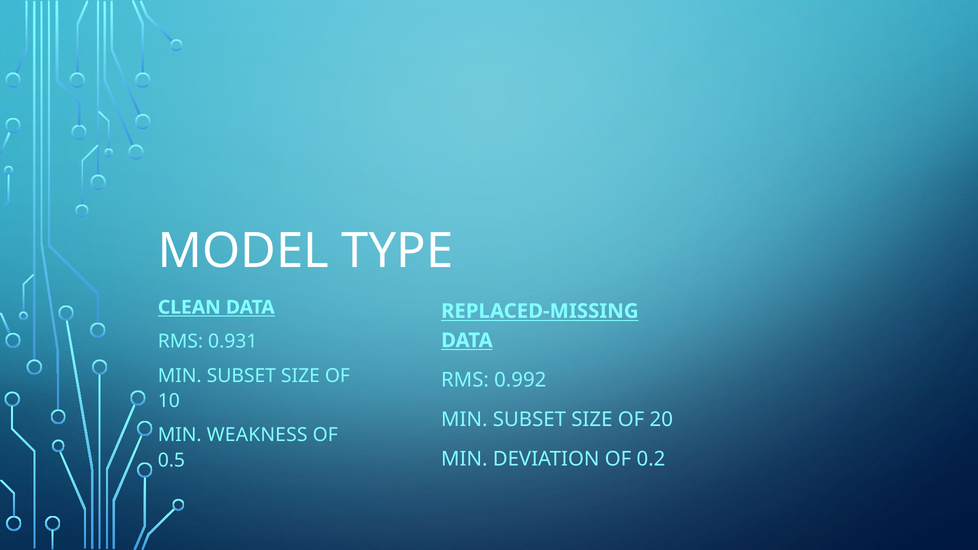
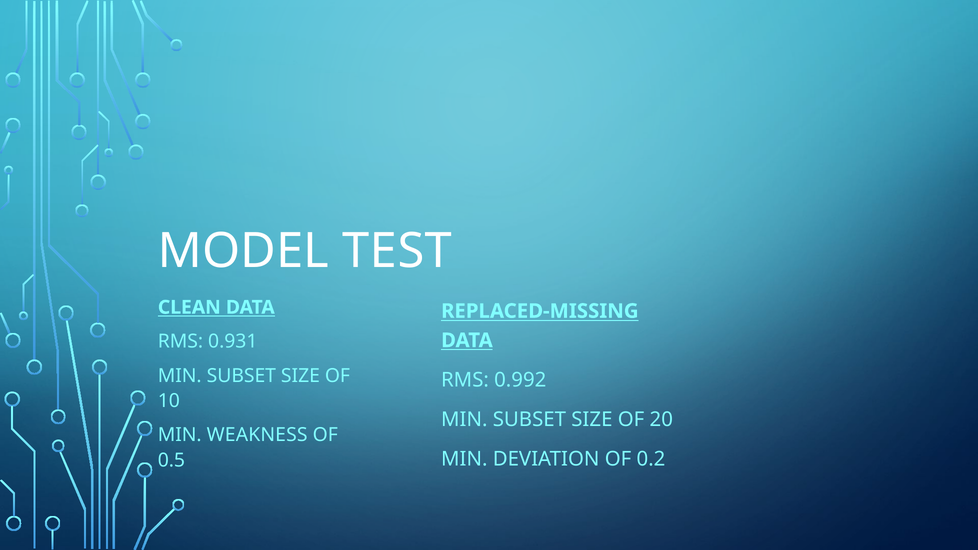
TYPE: TYPE -> TEST
